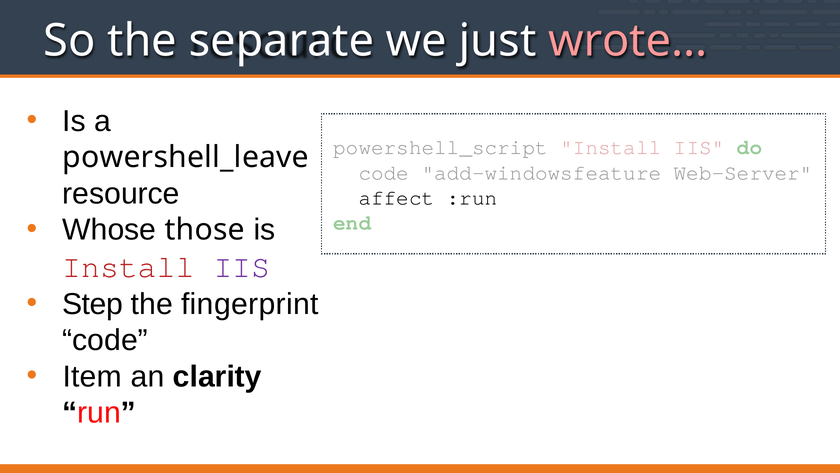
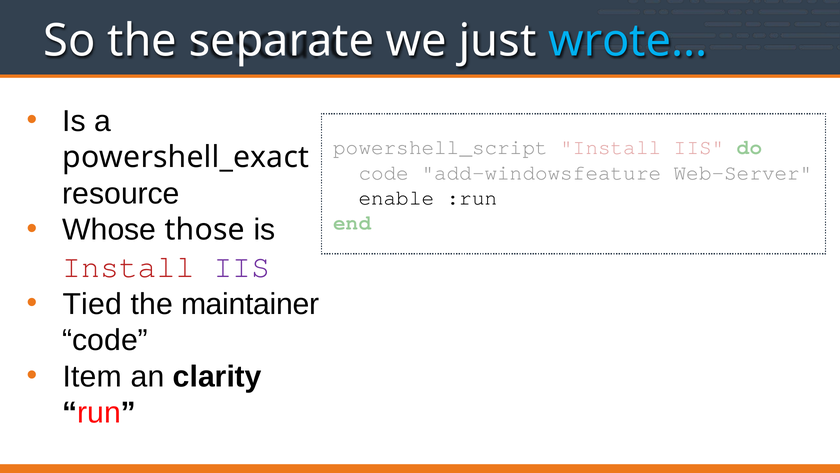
wrote colour: pink -> light blue
powershell_leave: powershell_leave -> powershell_exact
affect: affect -> enable
Step: Step -> Tied
fingerprint: fingerprint -> maintainer
